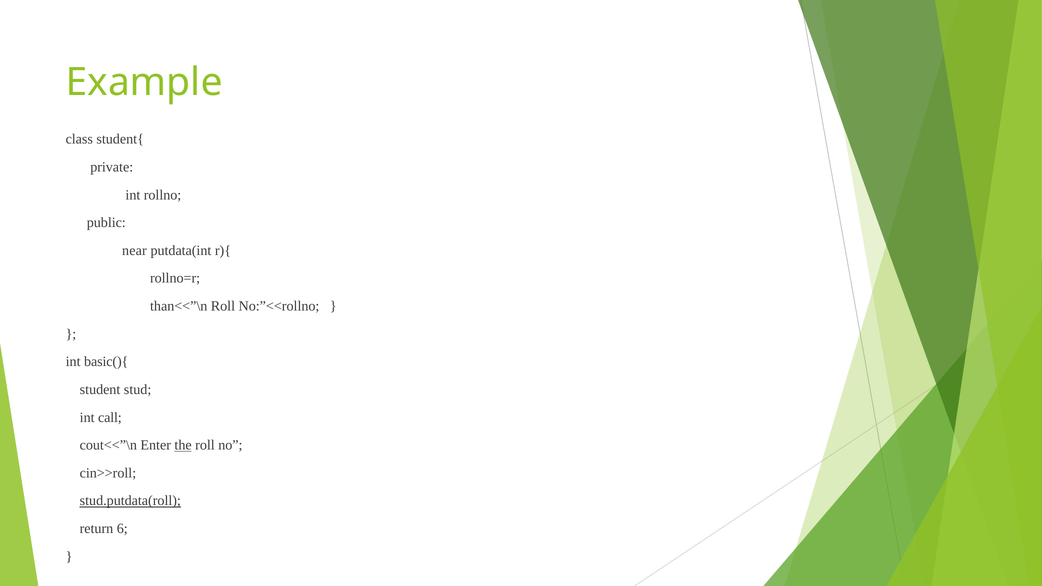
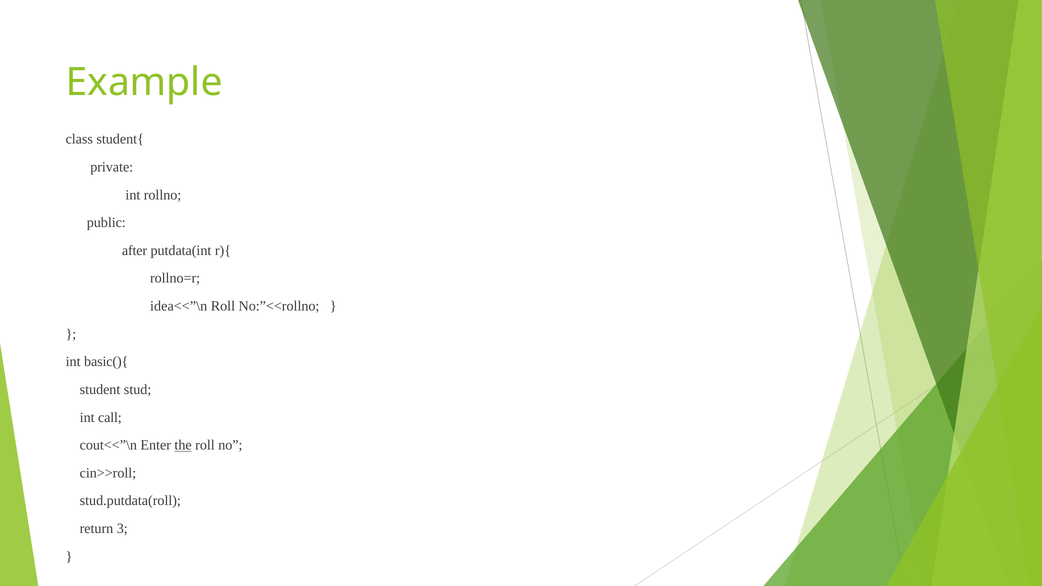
near: near -> after
than<<”\n: than<<”\n -> idea<<”\n
stud.putdata(roll underline: present -> none
6: 6 -> 3
